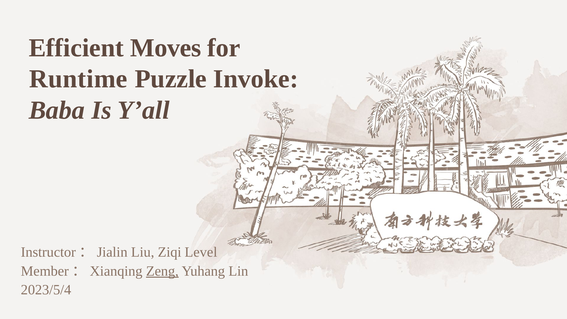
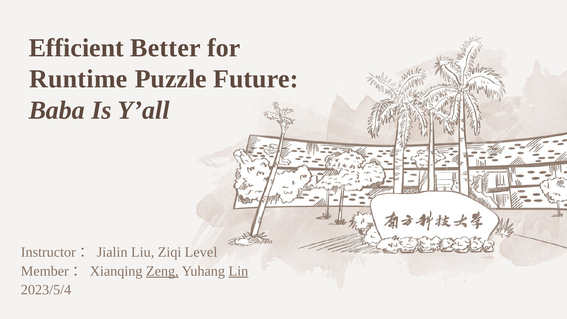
Moves: Moves -> Better
Invoke: Invoke -> Future
Lin underline: none -> present
